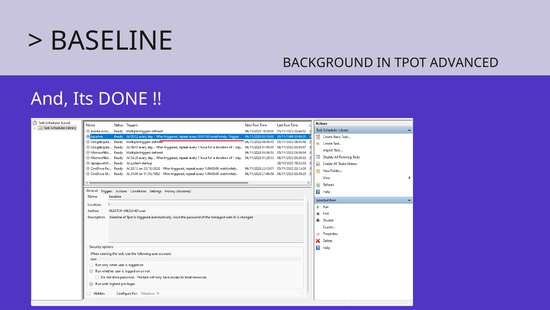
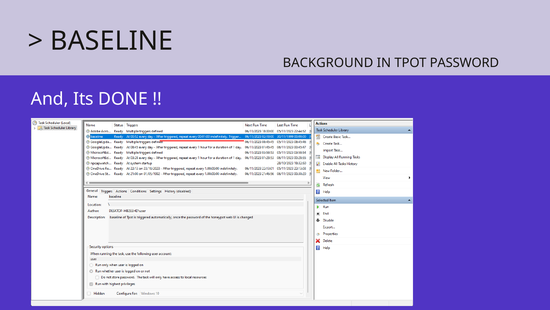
ADVANCED: ADVANCED -> PASSWORD
